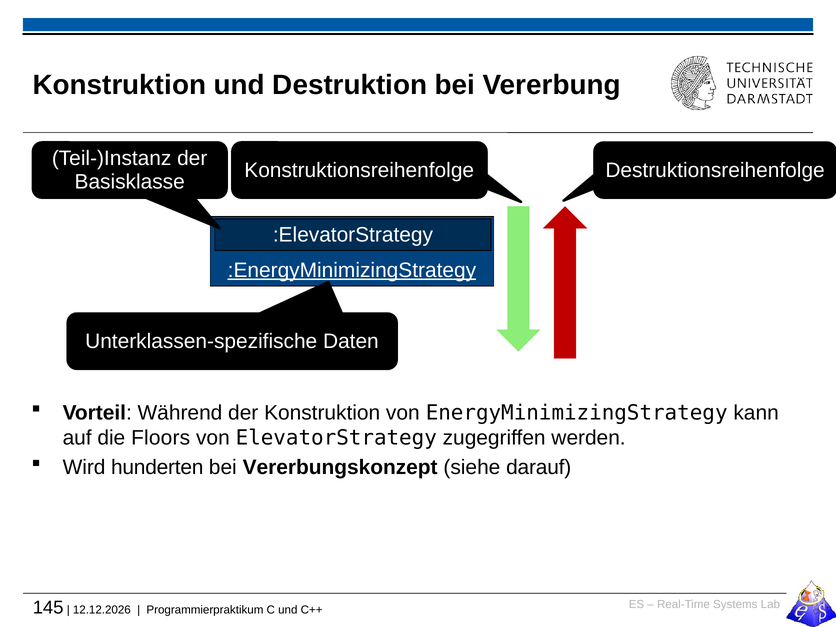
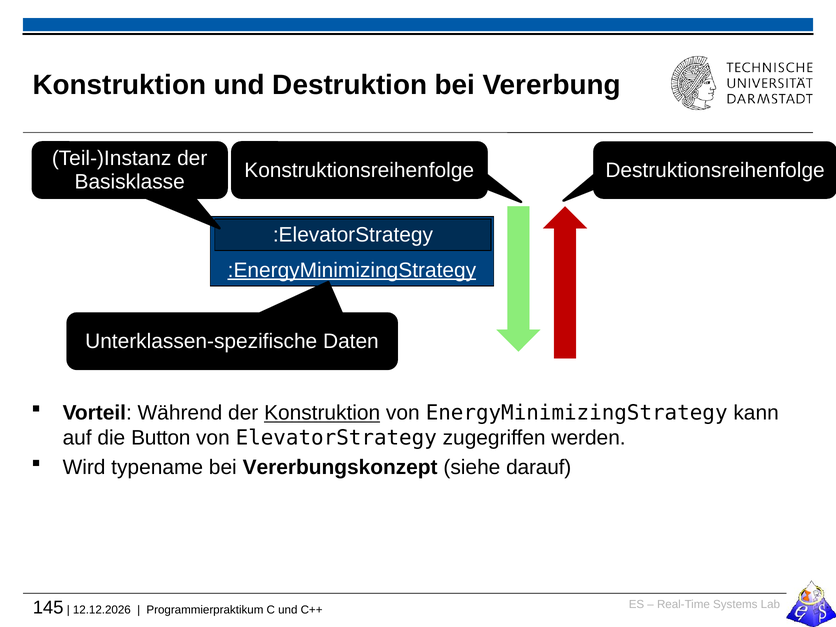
Konstruktion at (322, 413) underline: none -> present
Floors: Floors -> Button
hunderten: hunderten -> typename
